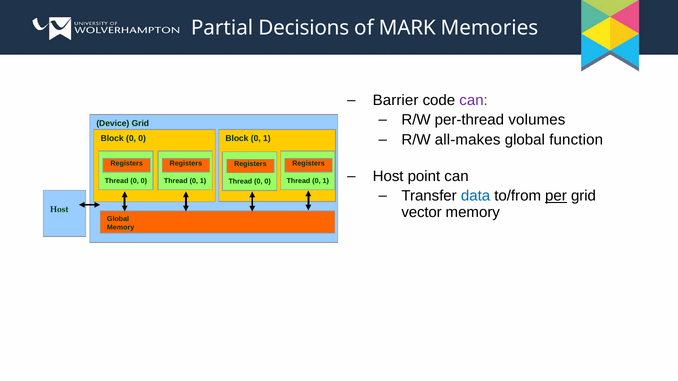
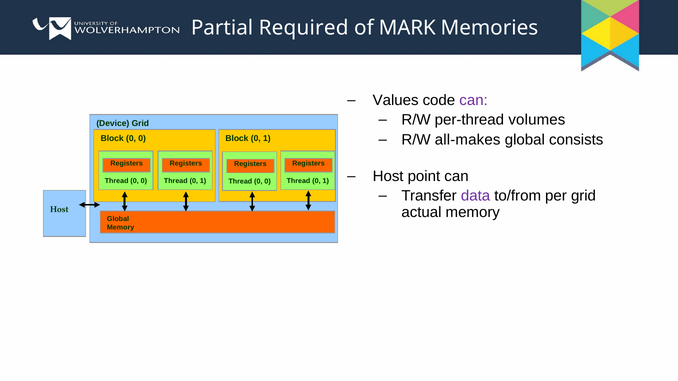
Decisions: Decisions -> Required
Barrier: Barrier -> Values
function: function -> consists
data colour: blue -> purple
per underline: present -> none
vector: vector -> actual
